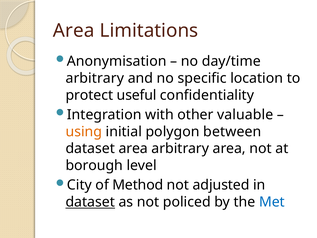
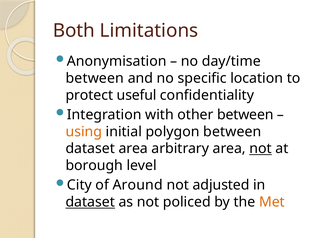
Area at (74, 31): Area -> Both
arbitrary at (95, 78): arbitrary -> between
other valuable: valuable -> between
not at (261, 148) underline: none -> present
Method: Method -> Around
Met colour: blue -> orange
